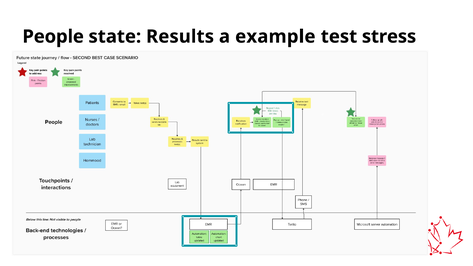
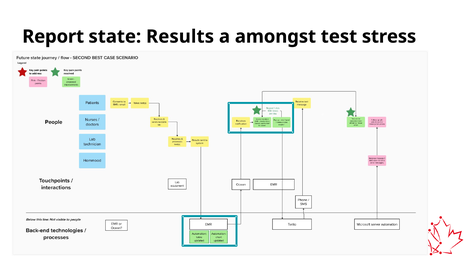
People: People -> Report
example: example -> amongst
